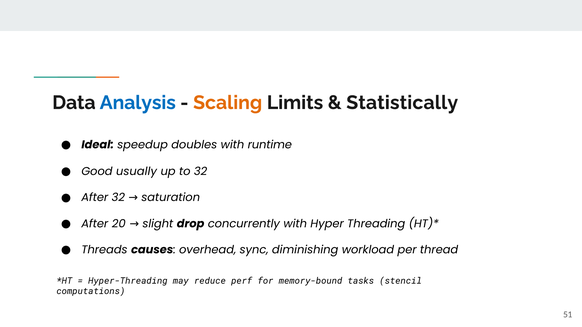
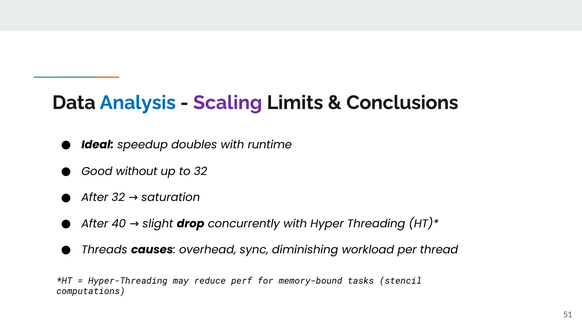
Scaling colour: orange -> purple
Statistically: Statistically -> Conclusions
usually: usually -> without
20: 20 -> 40
